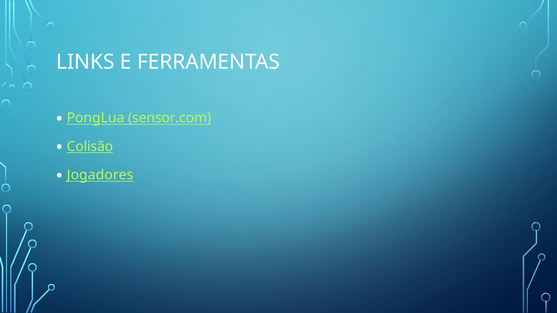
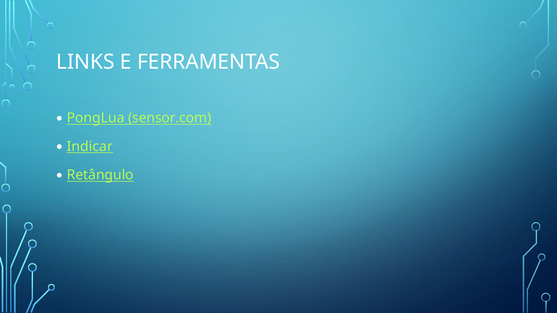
Colisão: Colisão -> Indicar
Jogadores: Jogadores -> Retângulo
